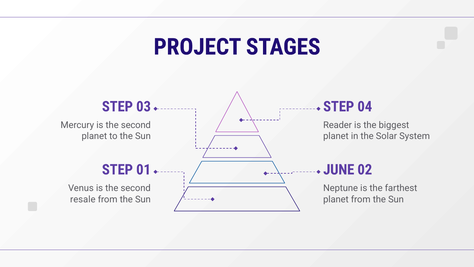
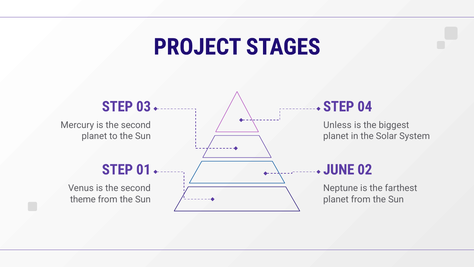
Reader: Reader -> Unless
resale: resale -> theme
